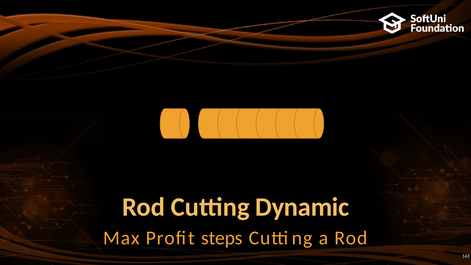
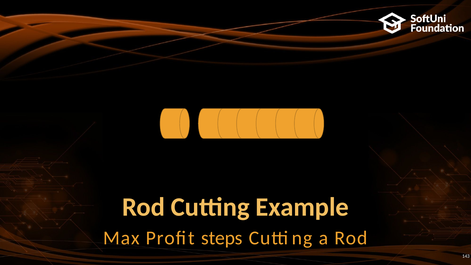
Dynamic: Dynamic -> Example
